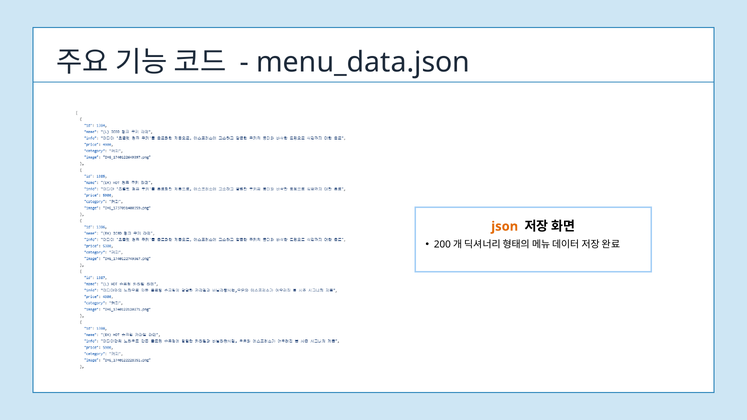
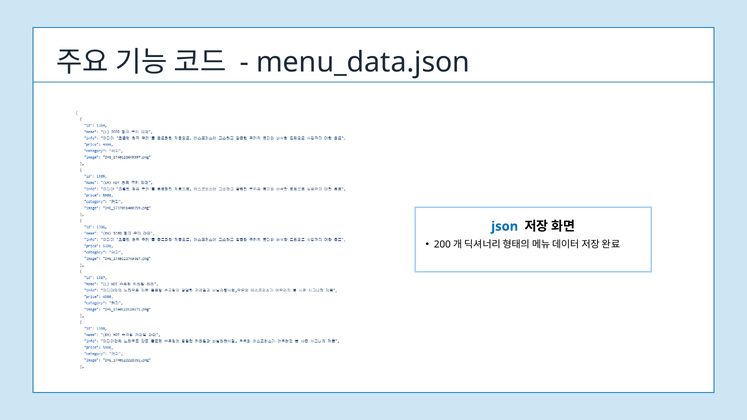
json colour: orange -> blue
